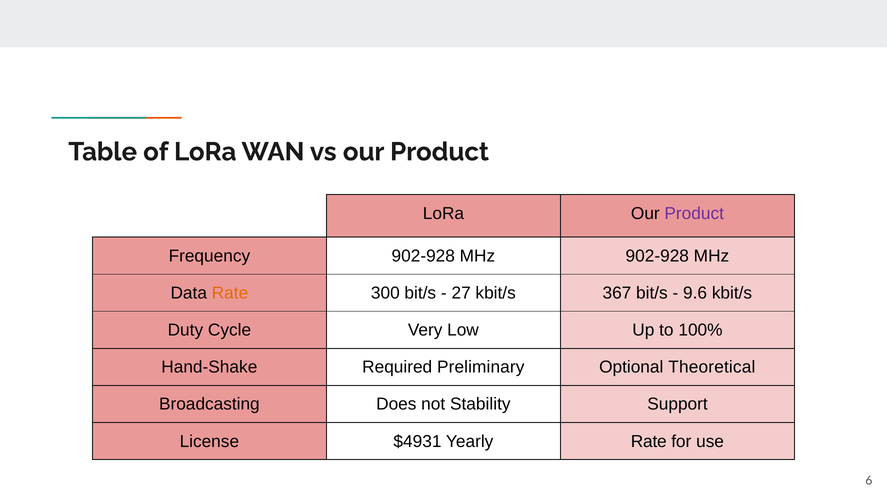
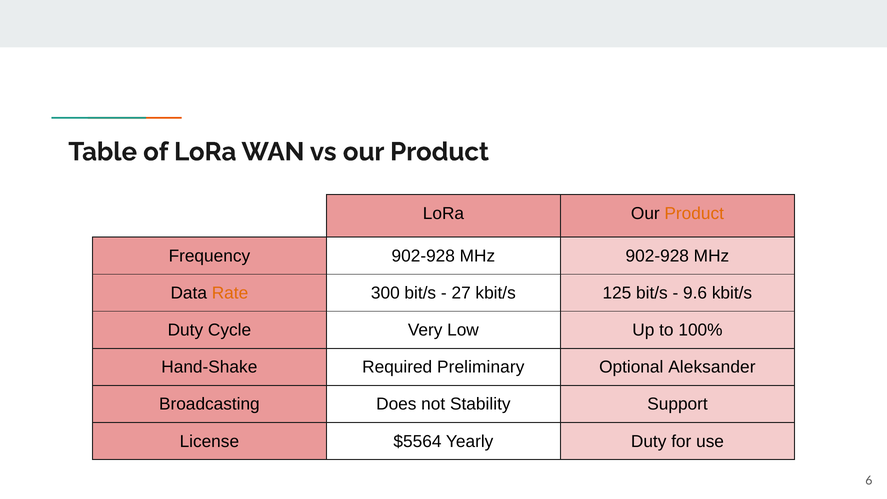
Product at (694, 213) colour: purple -> orange
367: 367 -> 125
Theoretical: Theoretical -> Aleksander
$4931: $4931 -> $5564
Yearly Rate: Rate -> Duty
